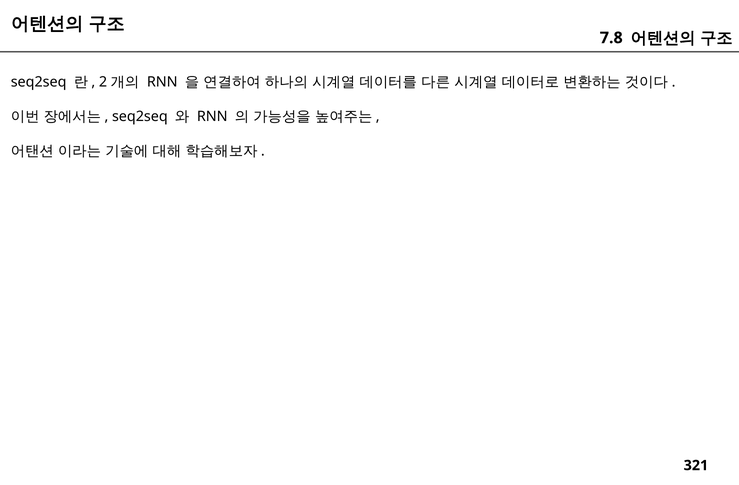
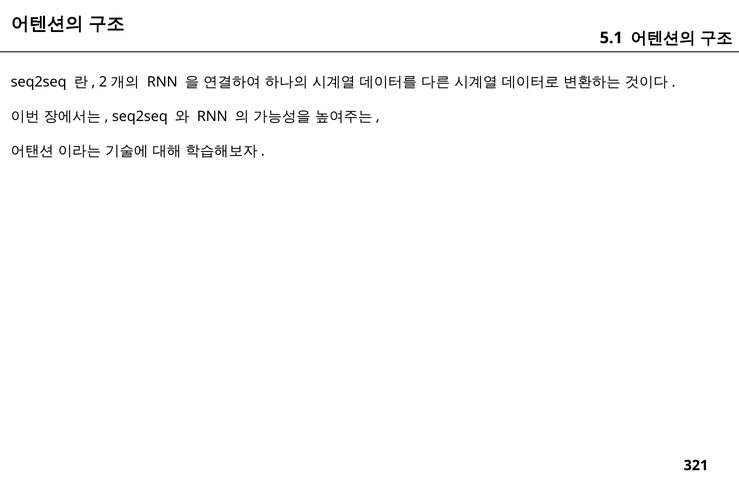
7.8: 7.8 -> 5.1
